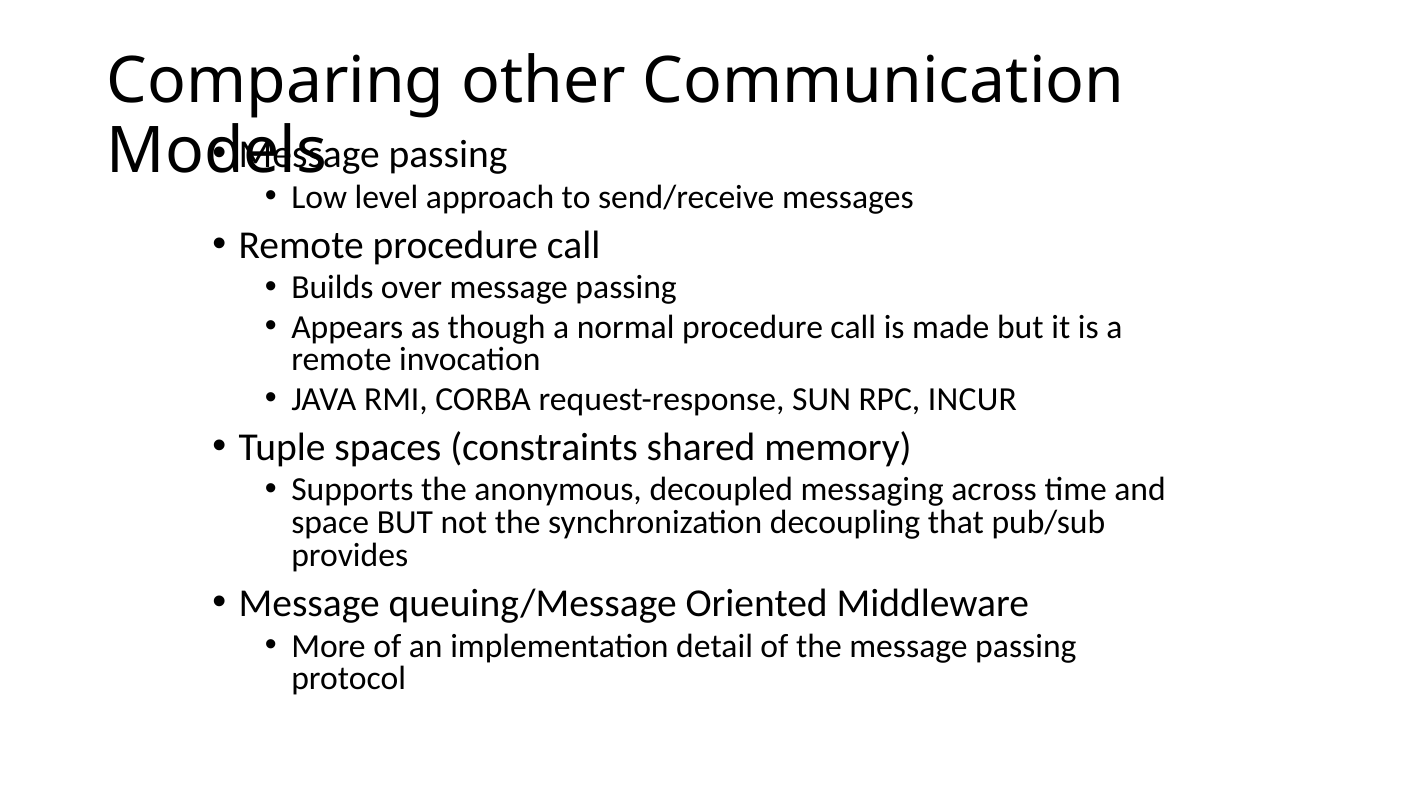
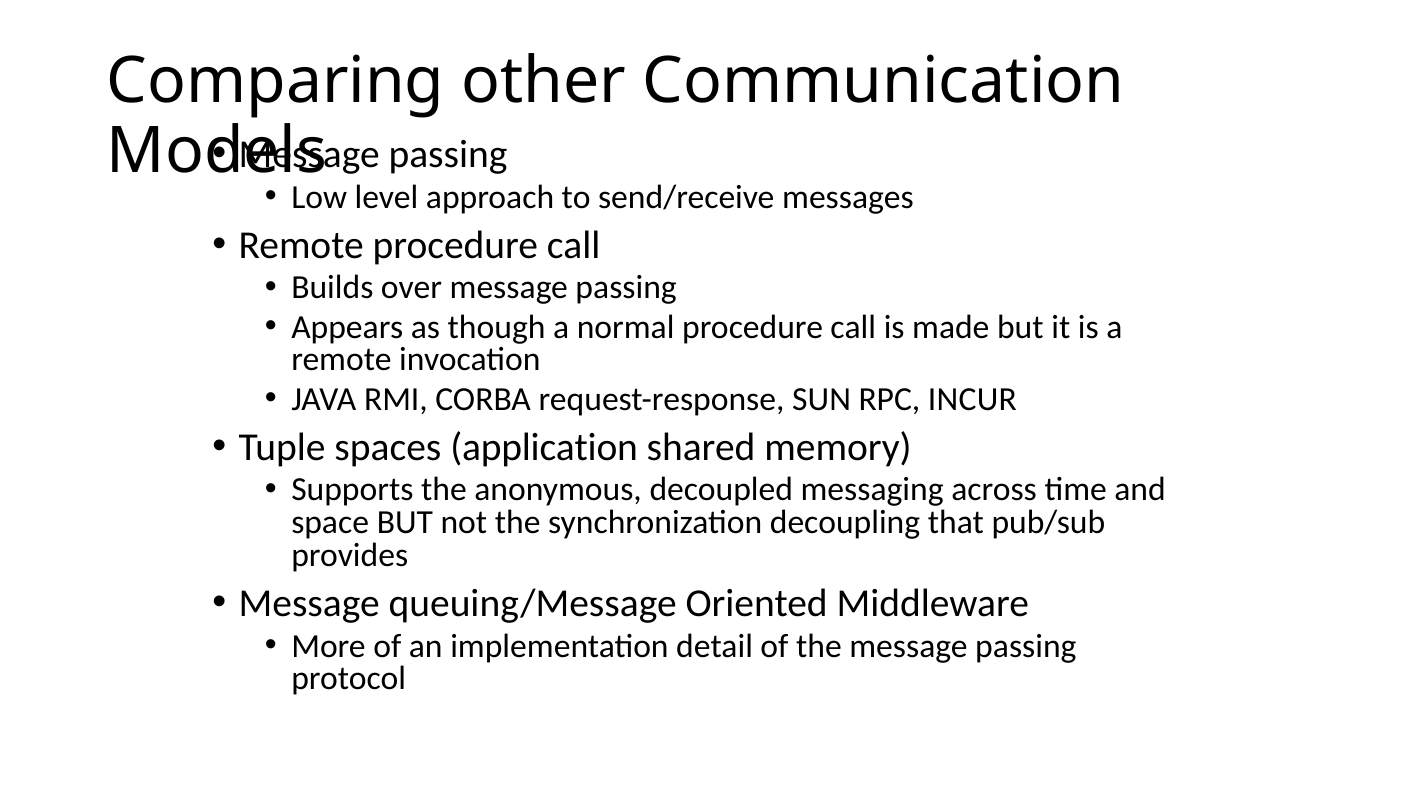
constraints: constraints -> application
